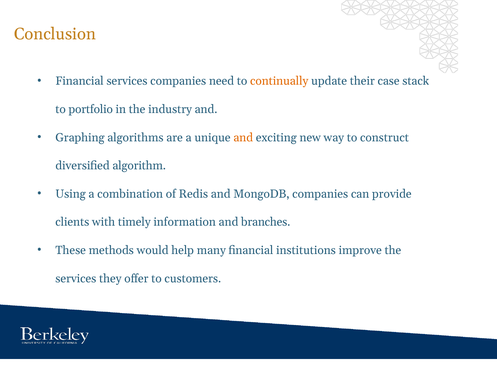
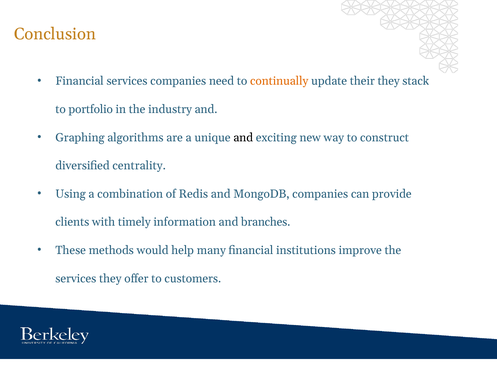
their case: case -> they
and at (243, 137) colour: orange -> black
algorithm: algorithm -> centrality
